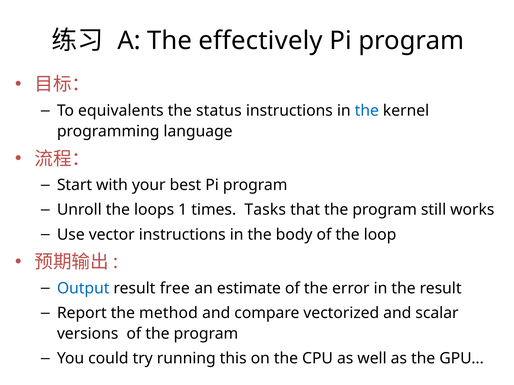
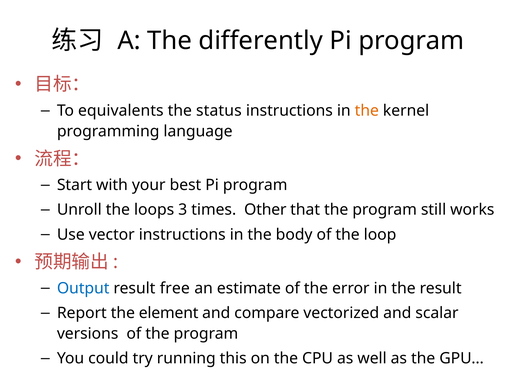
effectively: effectively -> differently
the at (367, 111) colour: blue -> orange
1: 1 -> 3
Tasks: Tasks -> Other
method: method -> element
